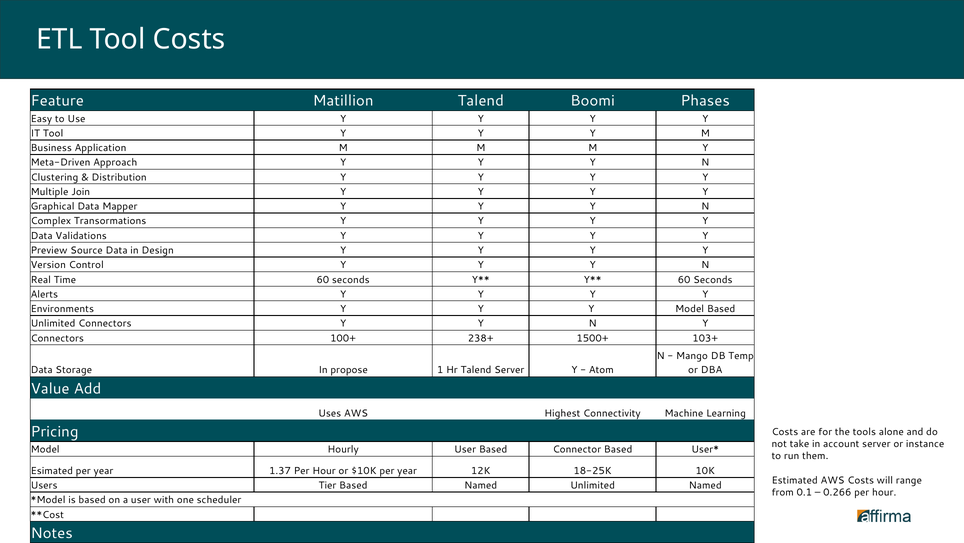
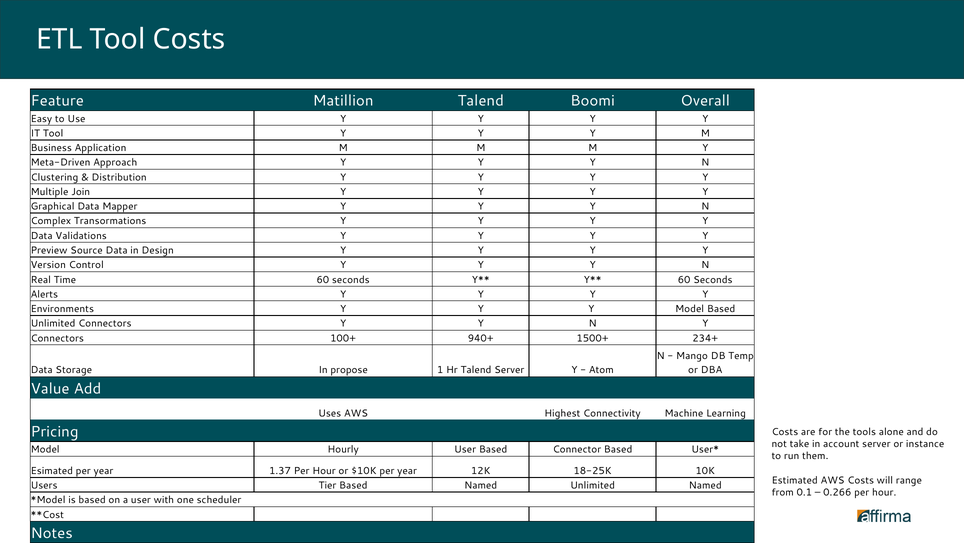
Phases: Phases -> Overall
238+: 238+ -> 940+
103+: 103+ -> 234+
